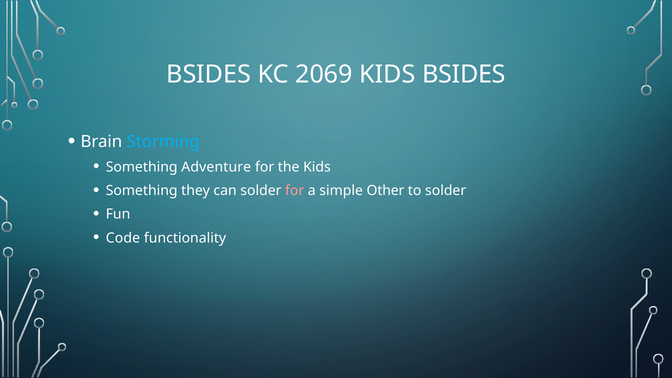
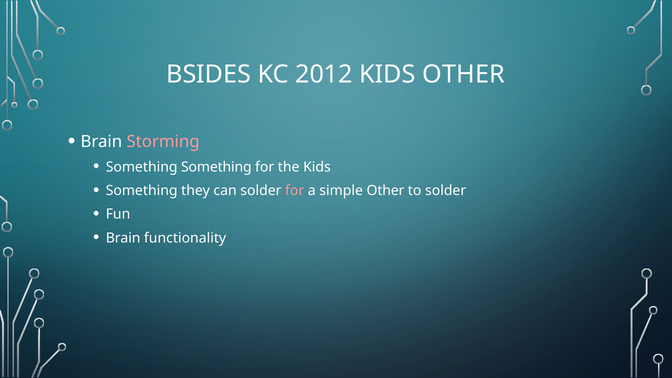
2069: 2069 -> 2012
KIDS BSIDES: BSIDES -> OTHER
Storming colour: light blue -> pink
Something Adventure: Adventure -> Something
Code at (123, 238): Code -> Brain
